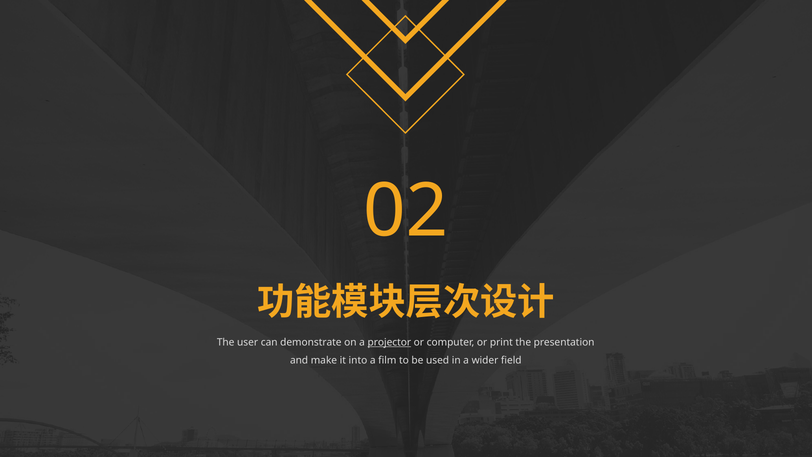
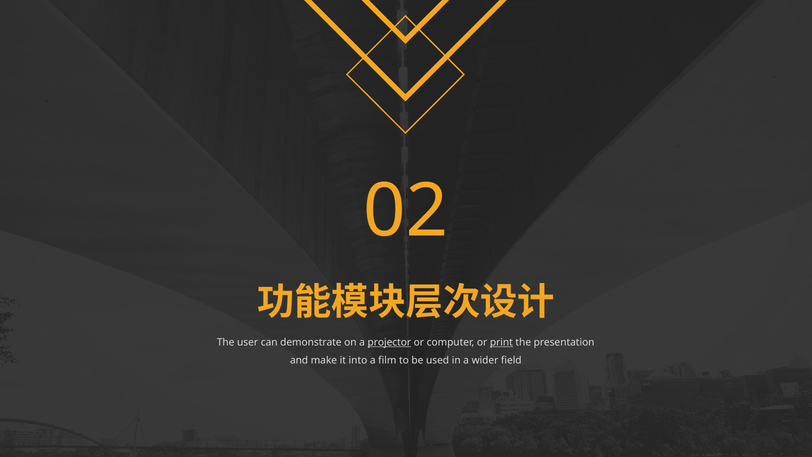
print underline: none -> present
